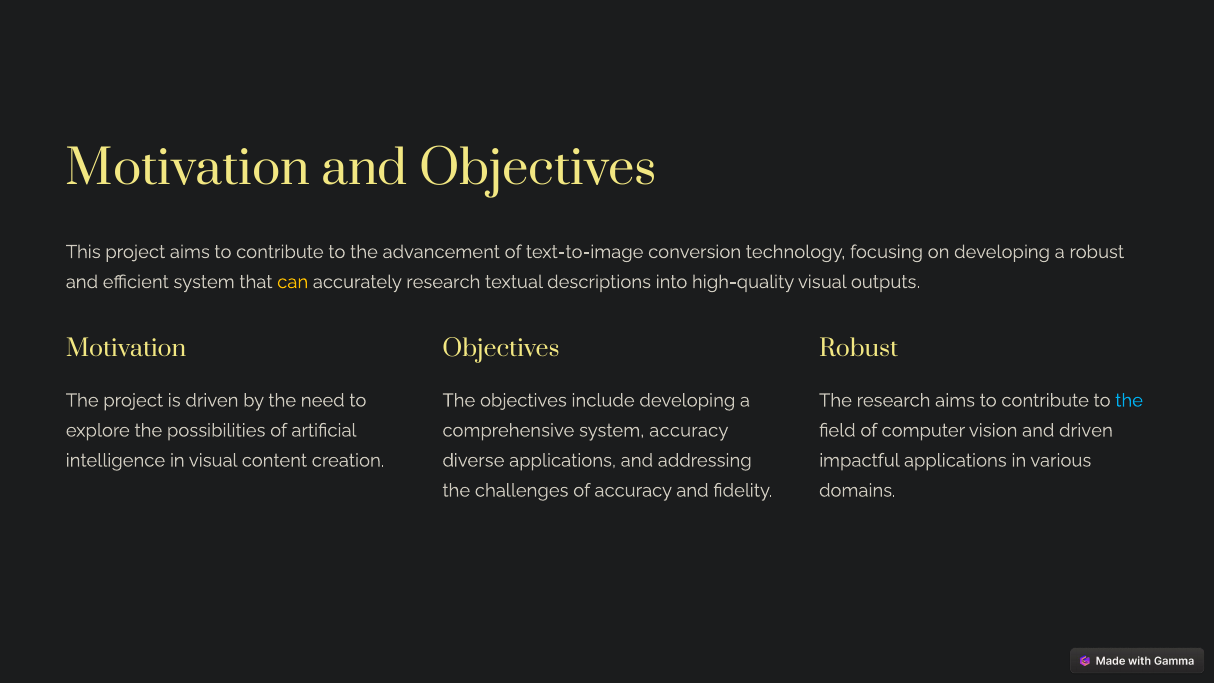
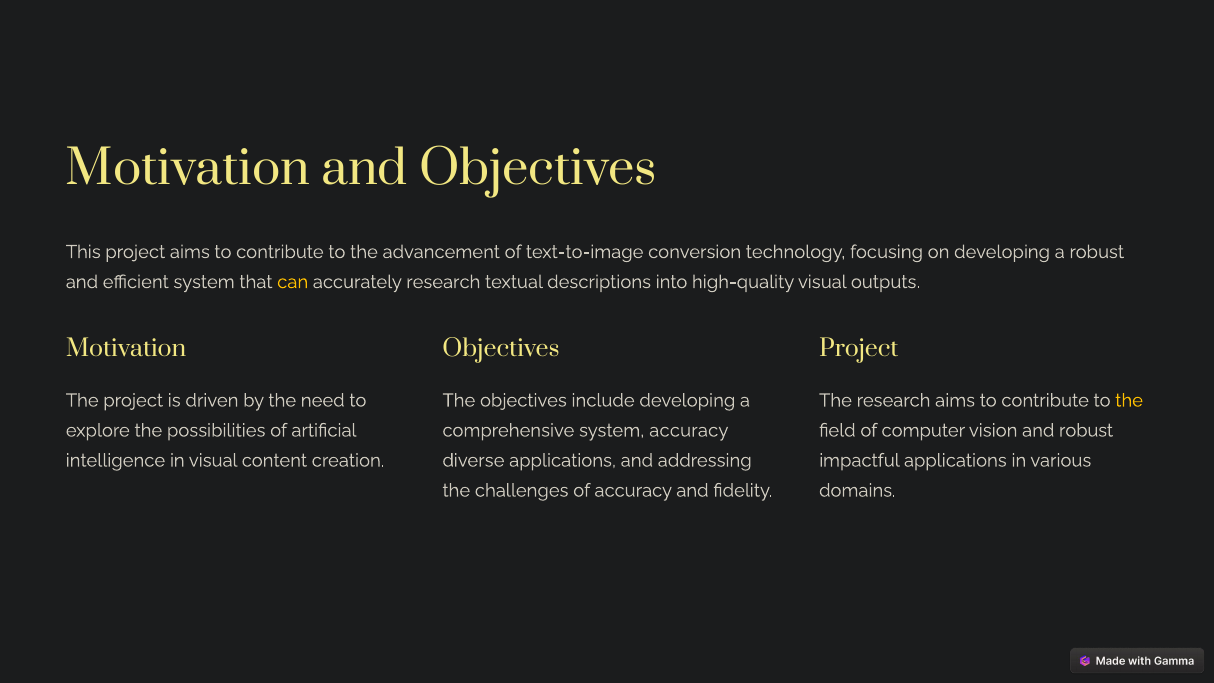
Robust at (859, 349): Robust -> Project
the at (1129, 400) colour: light blue -> yellow
and driven: driven -> robust
